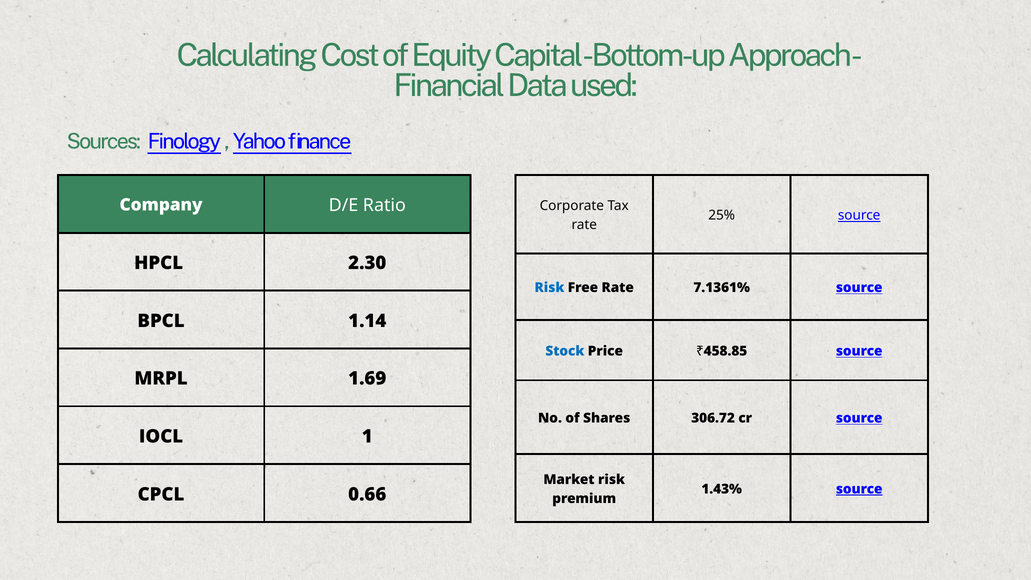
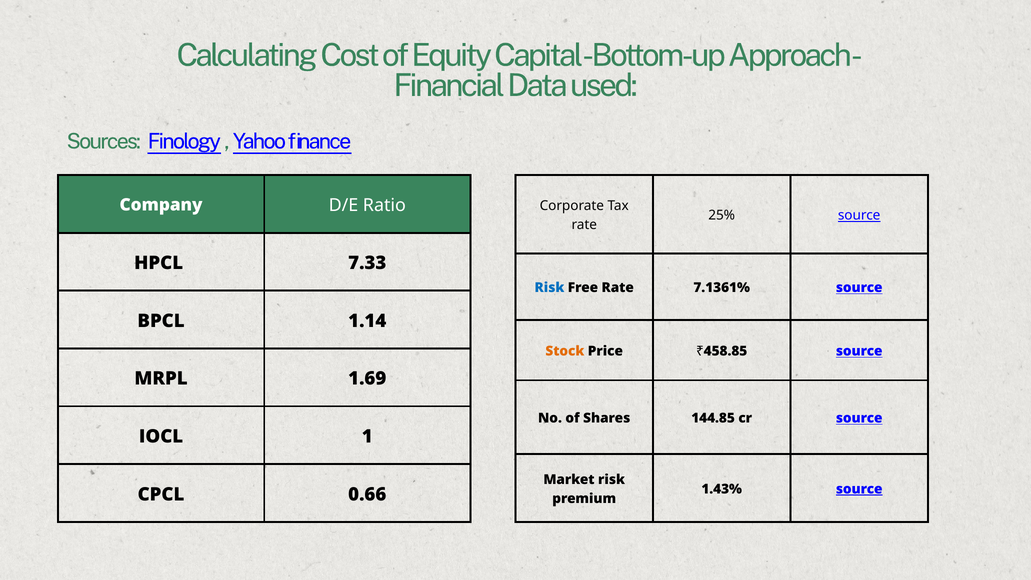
2.30: 2.30 -> 7.33
Stock colour: blue -> orange
306.72: 306.72 -> 144.85
